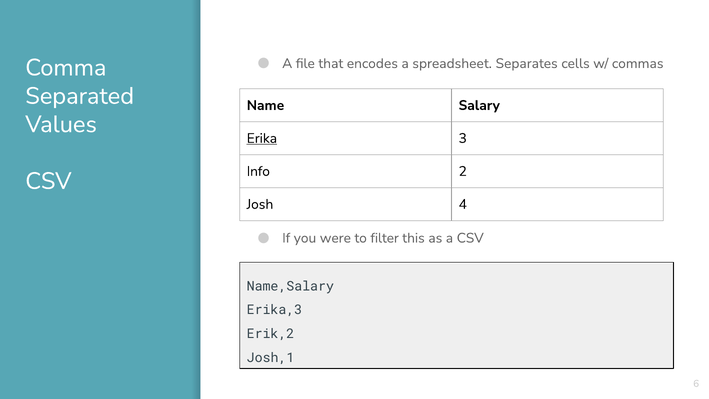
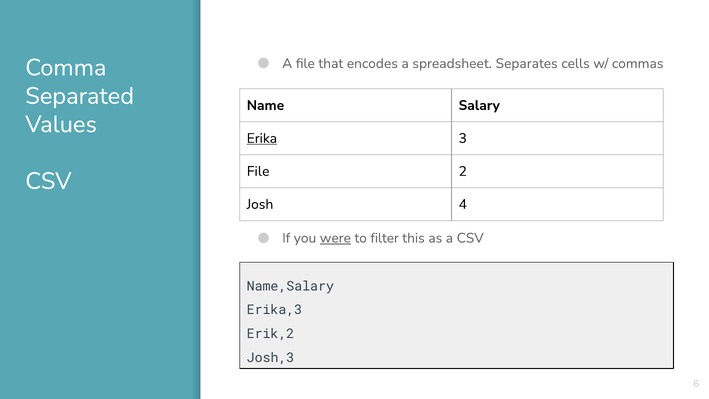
Info at (258, 171): Info -> File
were underline: none -> present
Josh,1: Josh,1 -> Josh,3
